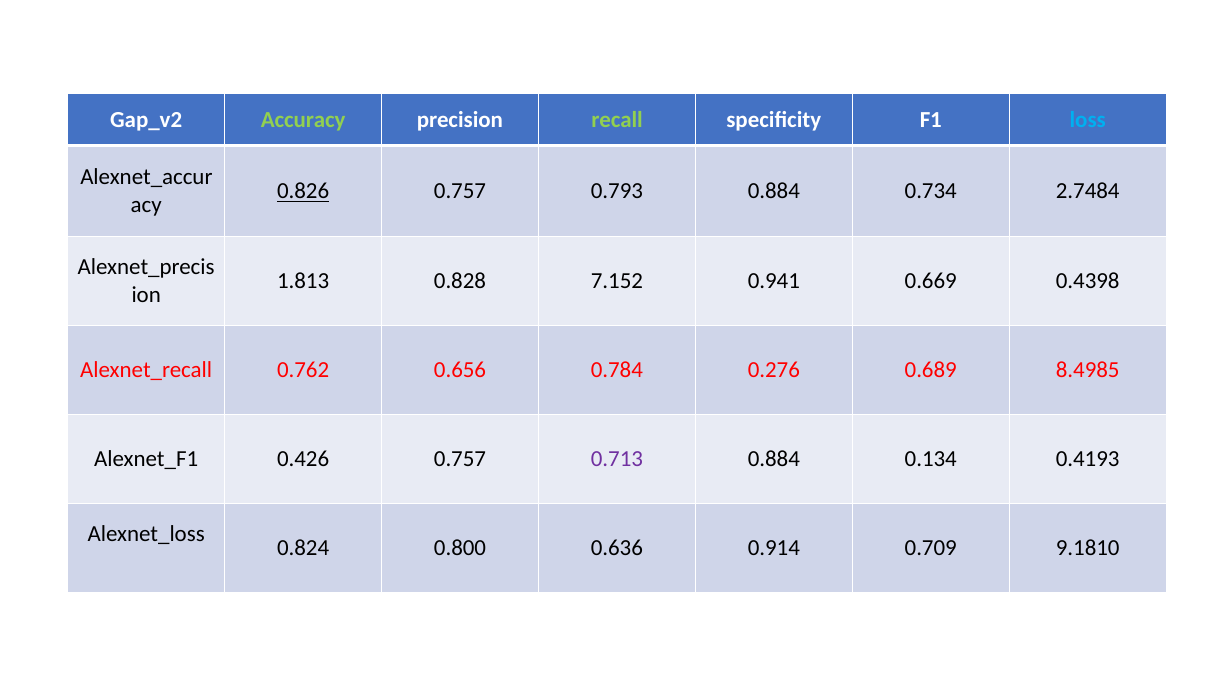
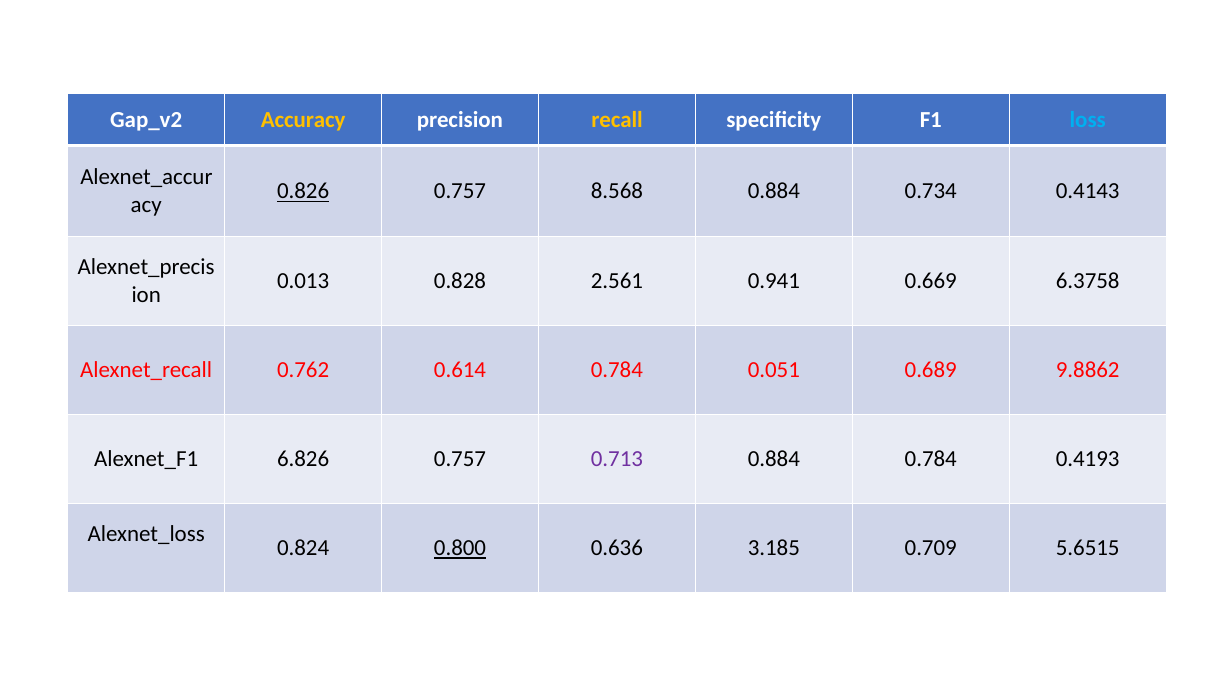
Accuracy colour: light green -> yellow
recall colour: light green -> yellow
0.793: 0.793 -> 8.568
2.7484: 2.7484 -> 0.4143
1.813: 1.813 -> 0.013
7.152: 7.152 -> 2.561
0.4398: 0.4398 -> 6.3758
0.656: 0.656 -> 0.614
0.276: 0.276 -> 0.051
8.4985: 8.4985 -> 9.8862
0.426: 0.426 -> 6.826
0.884 0.134: 0.134 -> 0.784
0.800 underline: none -> present
0.914: 0.914 -> 3.185
9.1810: 9.1810 -> 5.6515
